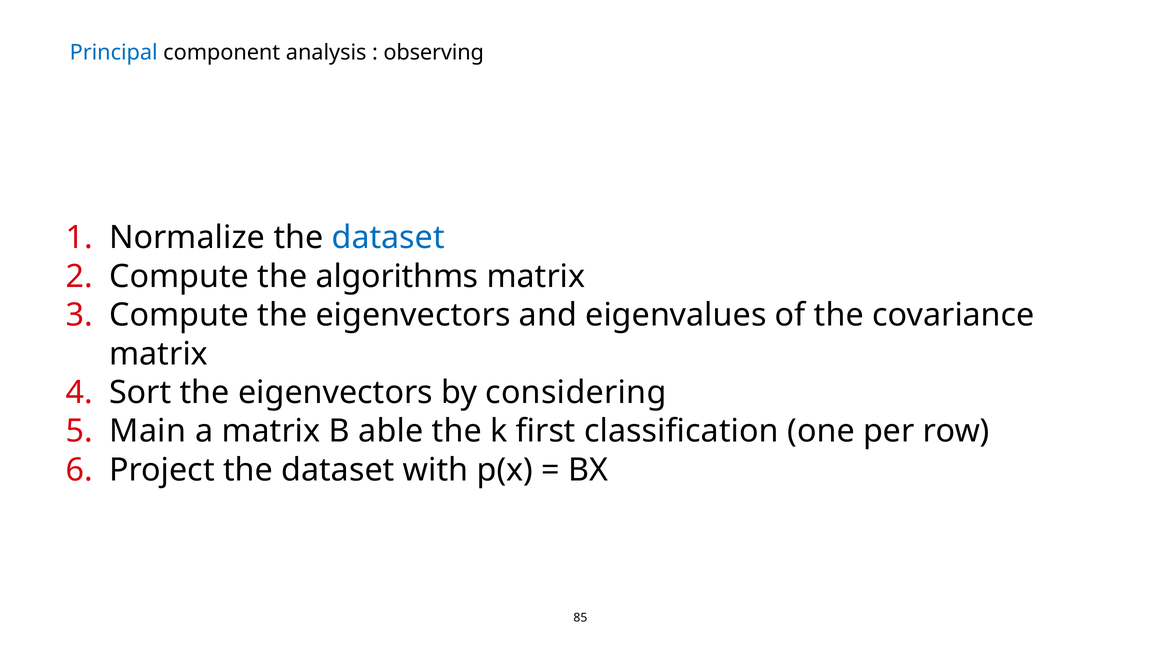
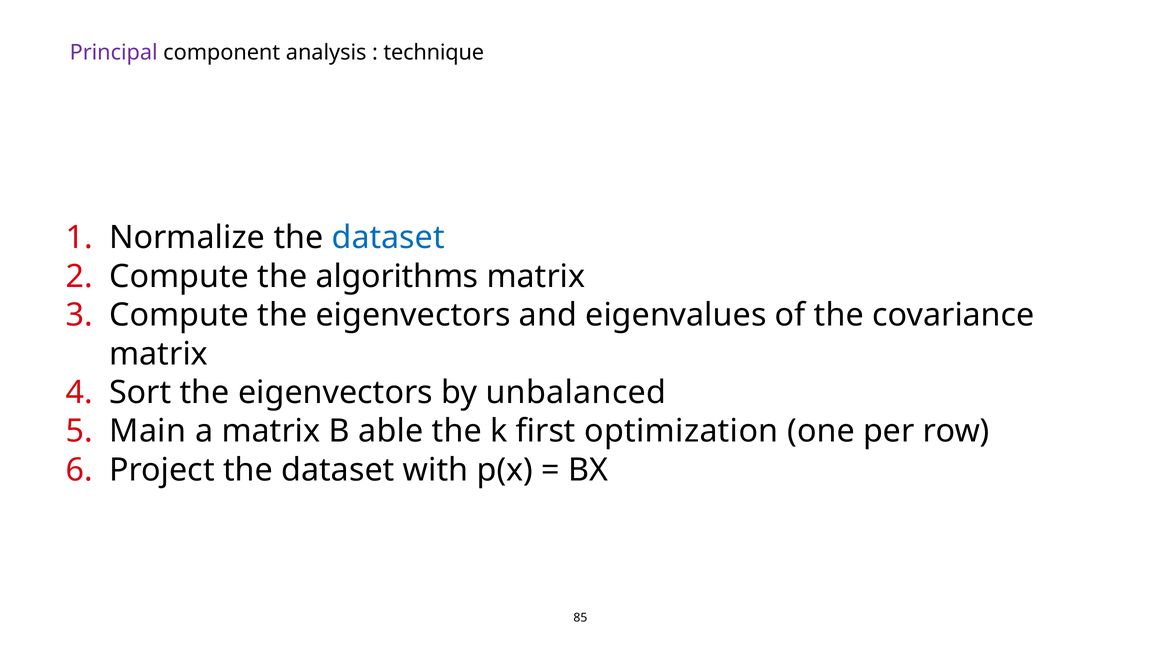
Principal colour: blue -> purple
observing: observing -> technique
considering: considering -> unbalanced
classification: classification -> optimization
